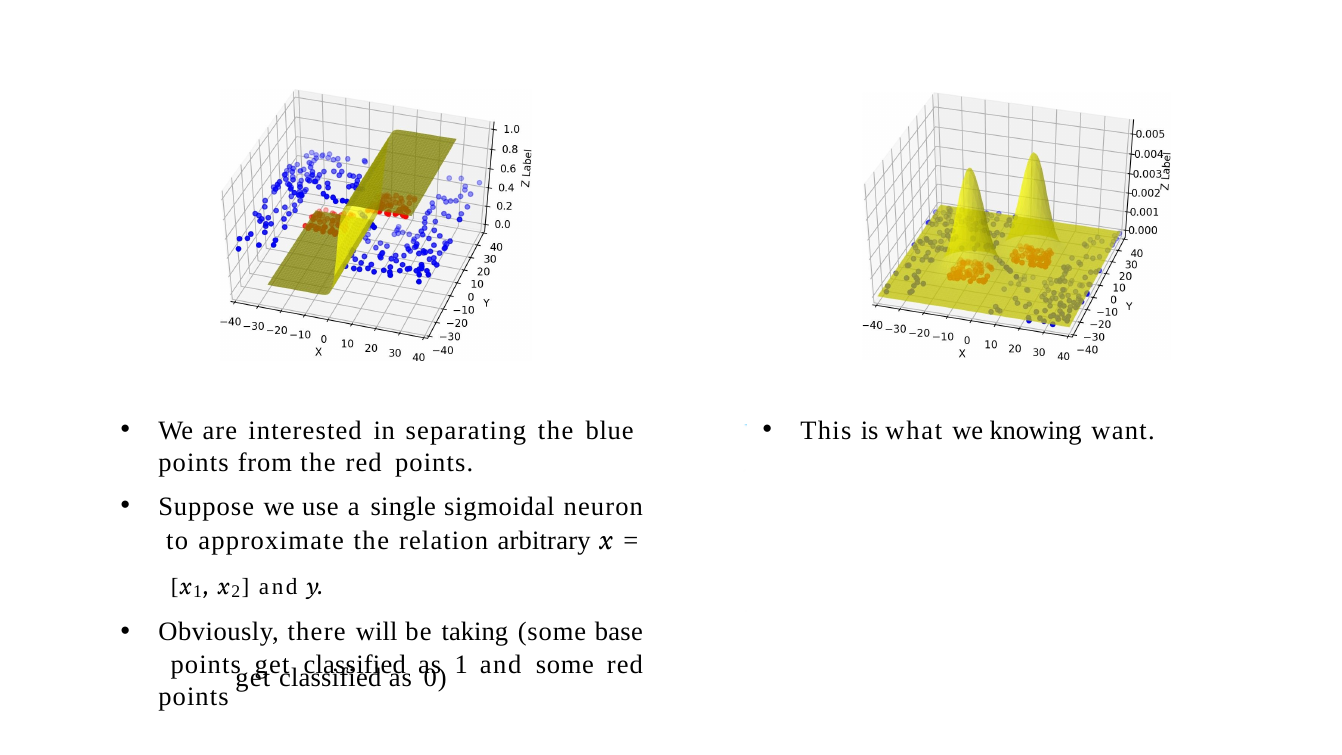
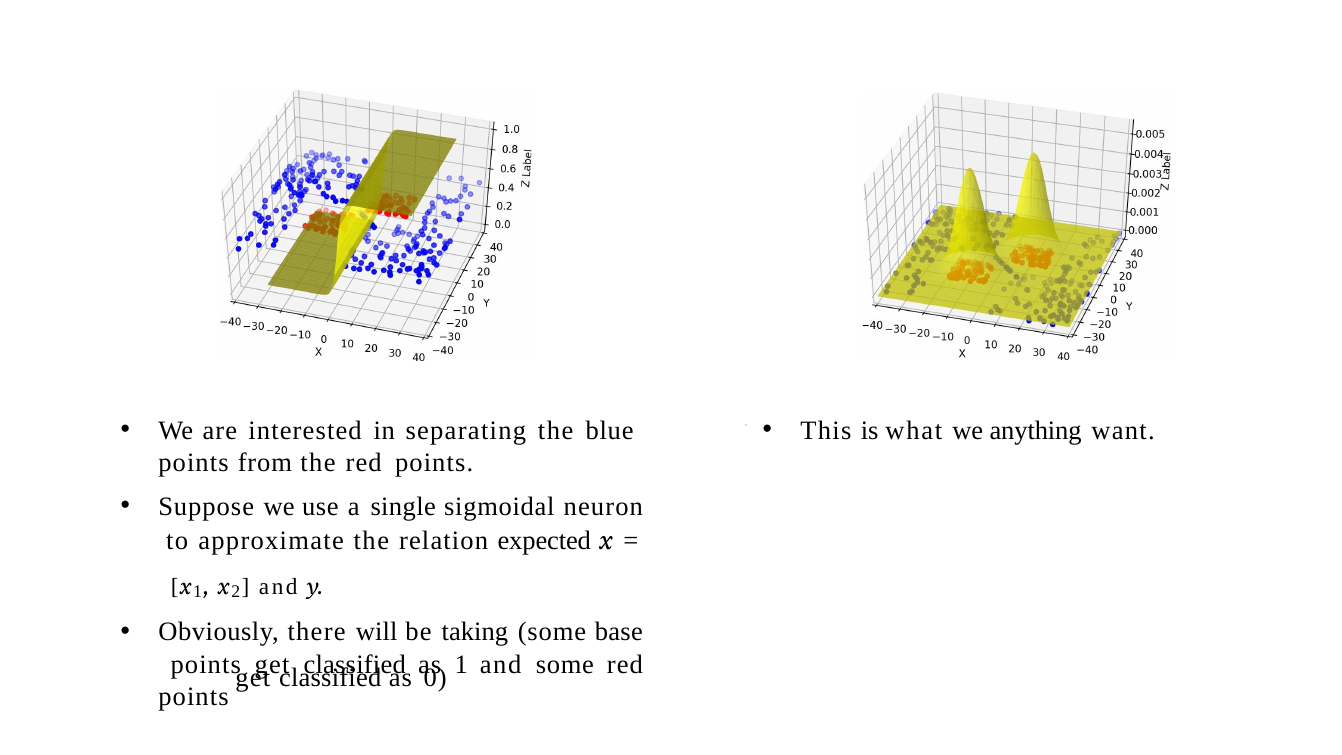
knowing: knowing -> anything
arbitrary: arbitrary -> expected
